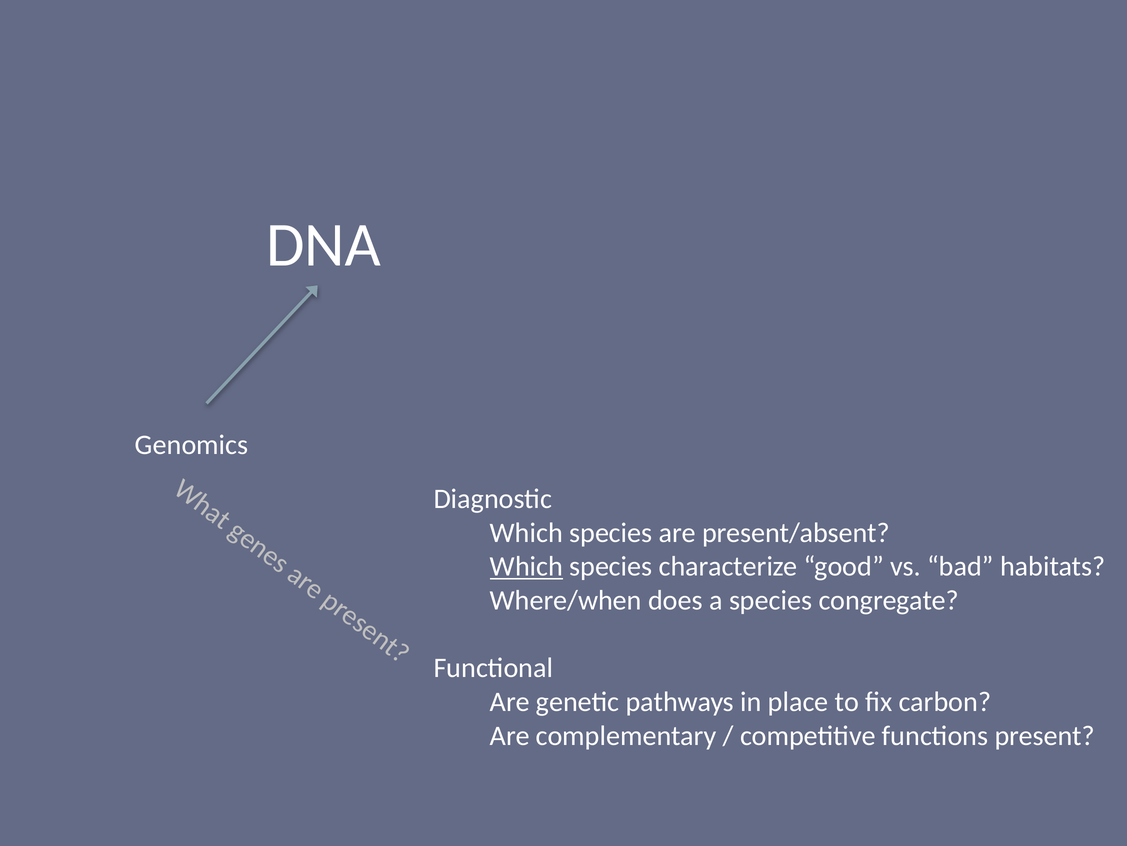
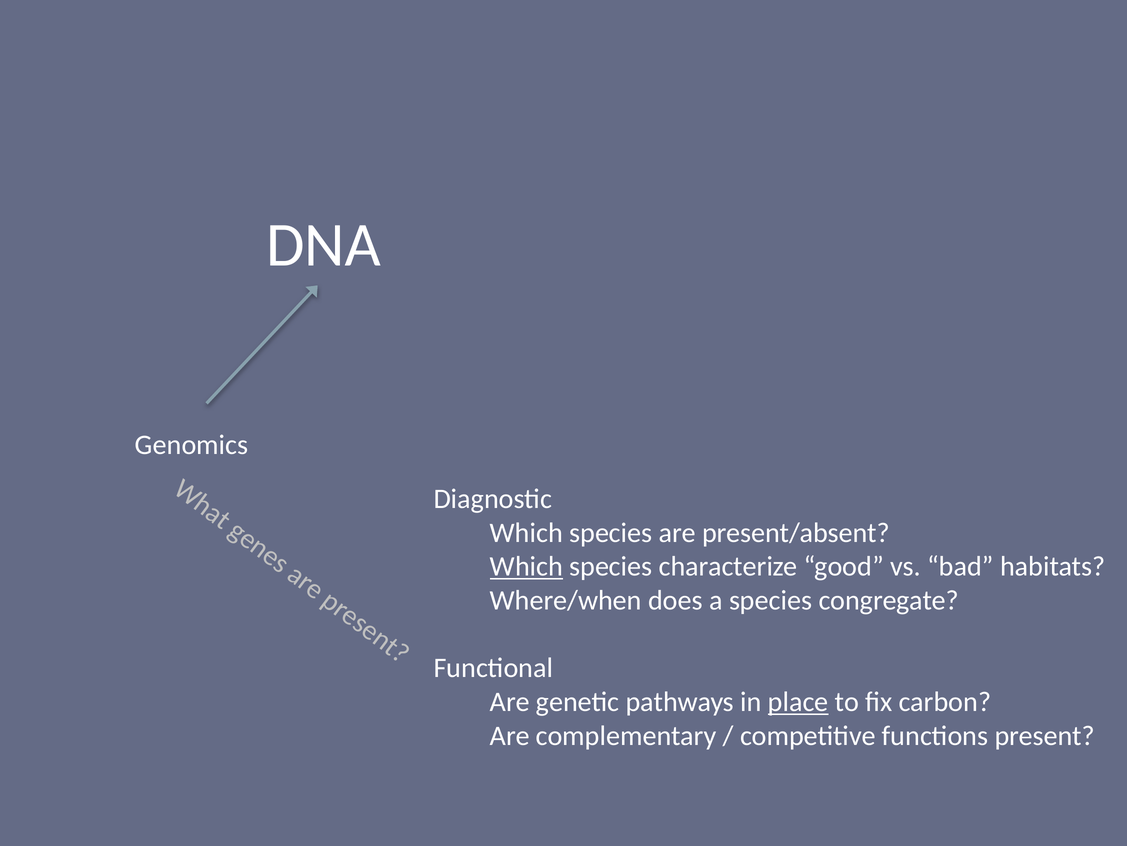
place underline: none -> present
